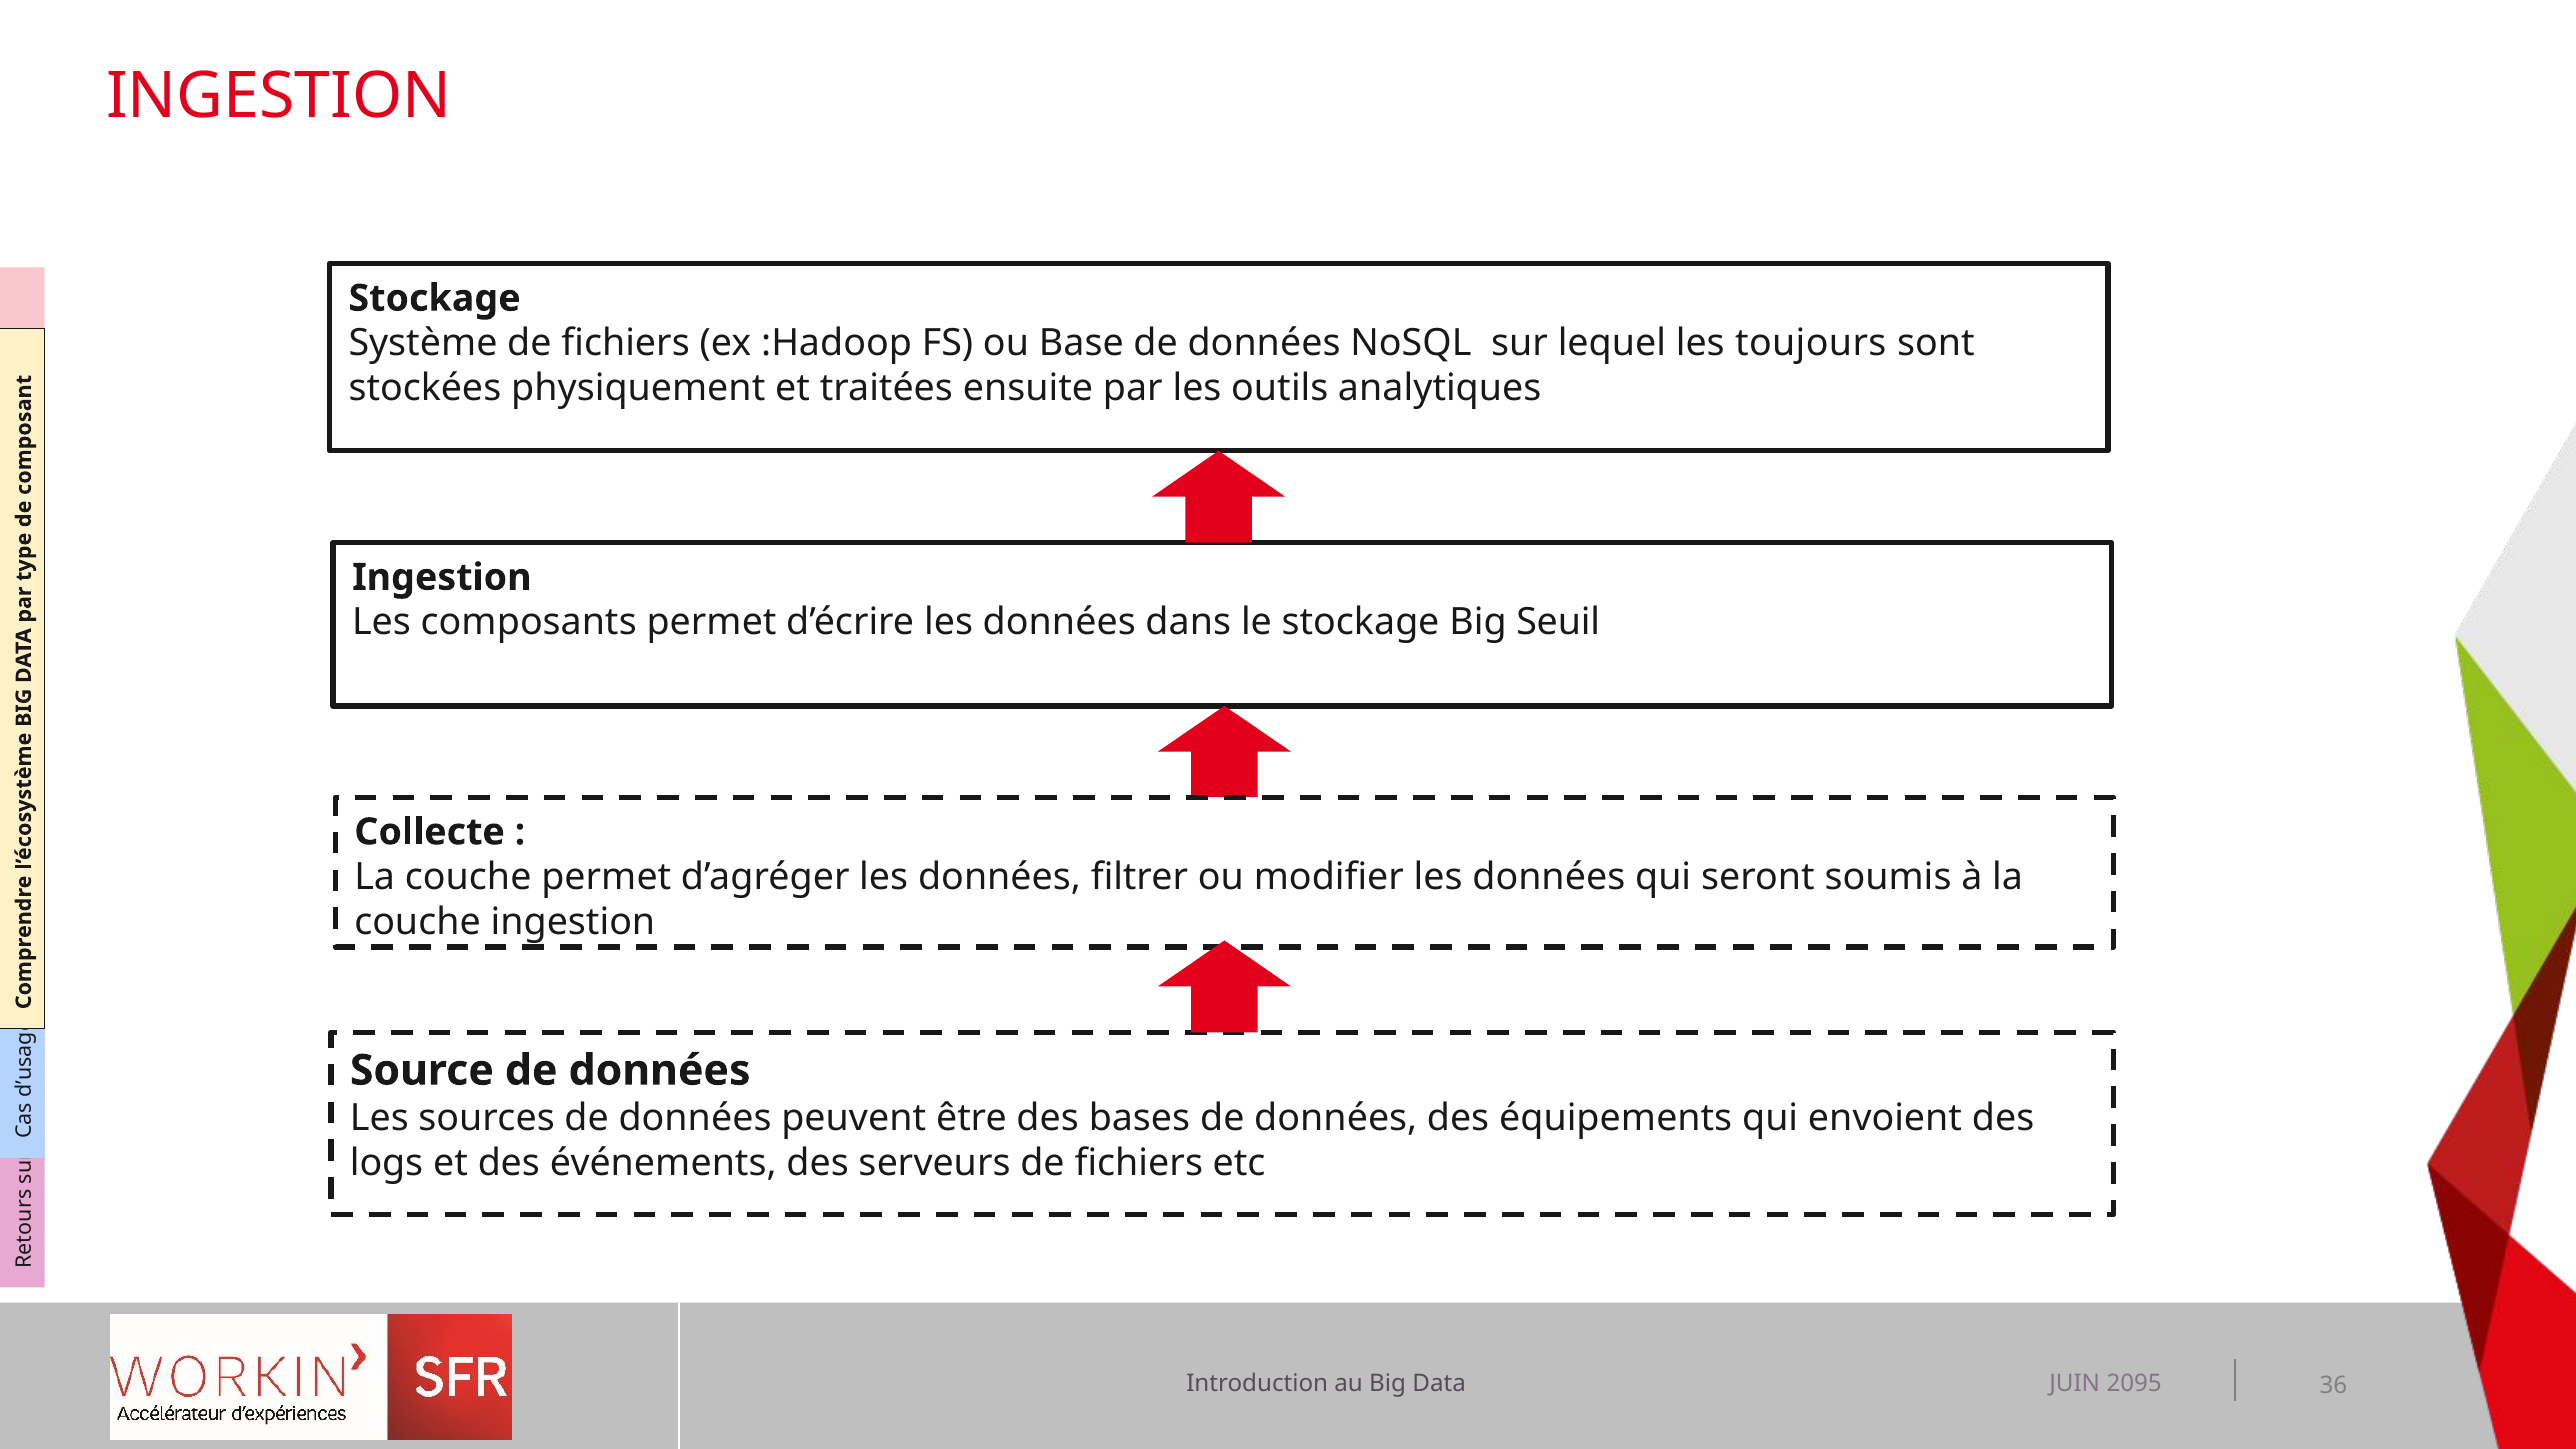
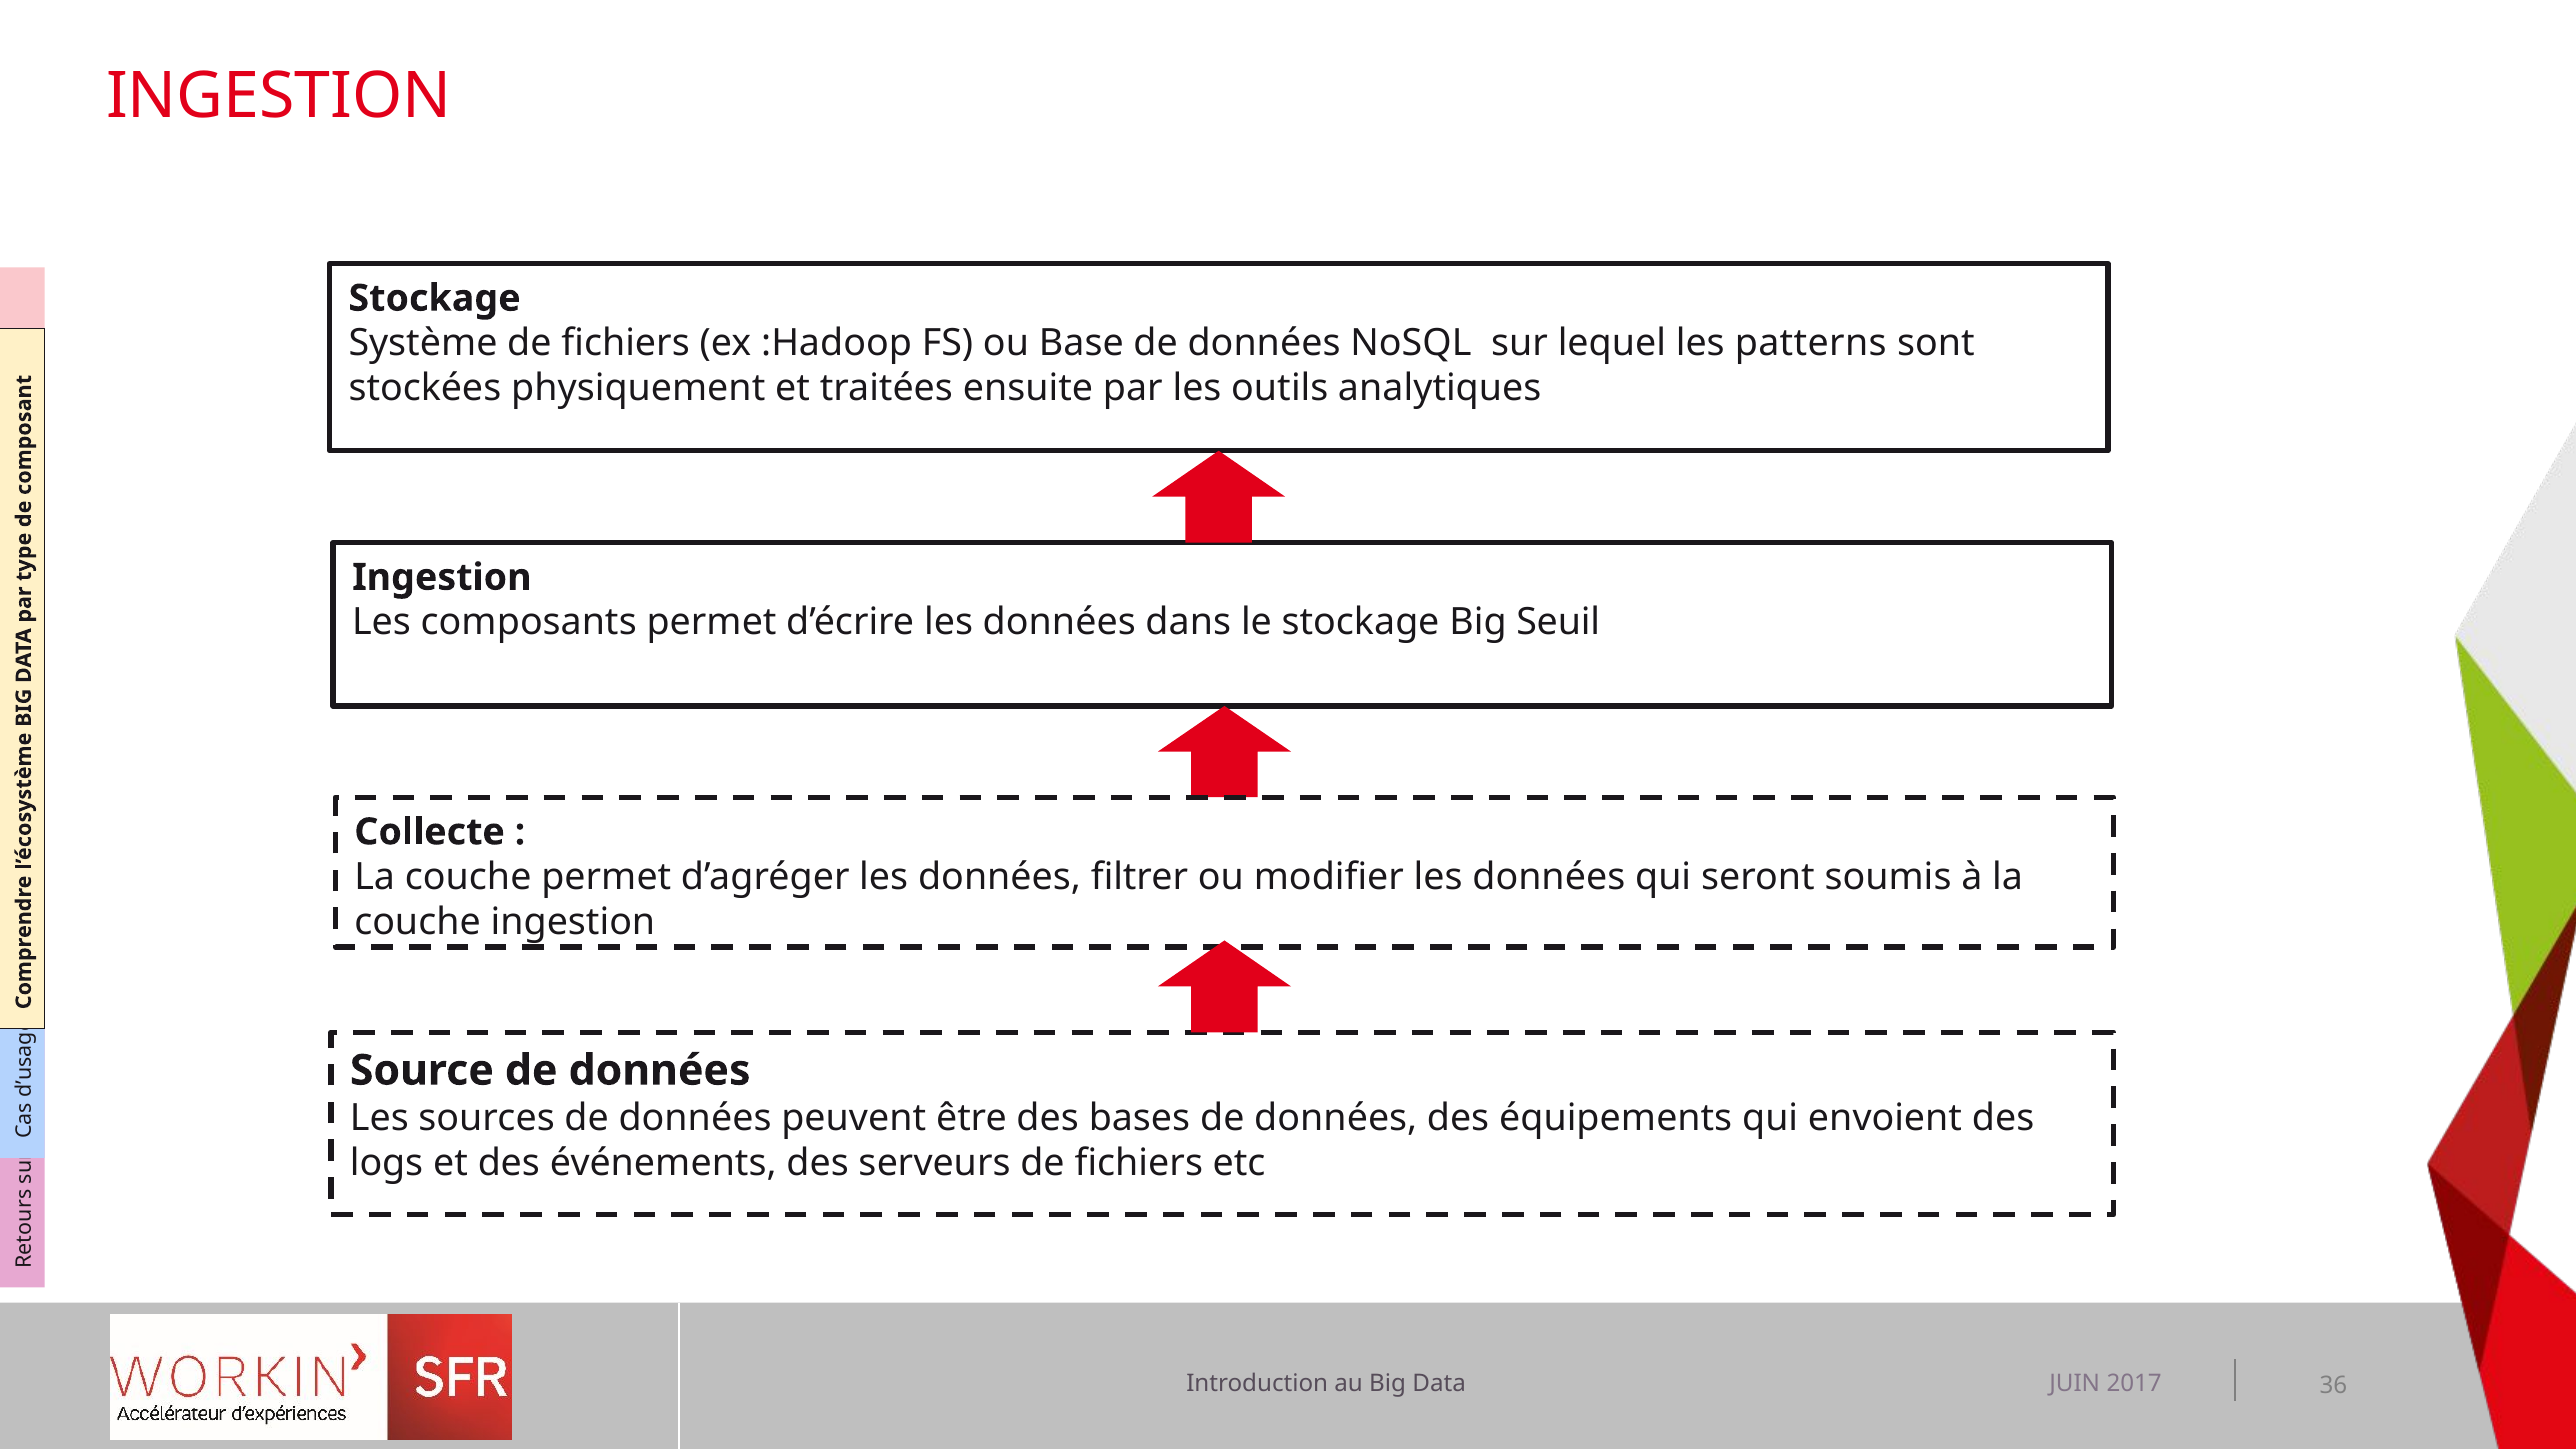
toujours: toujours -> patterns
2095: 2095 -> 2017
